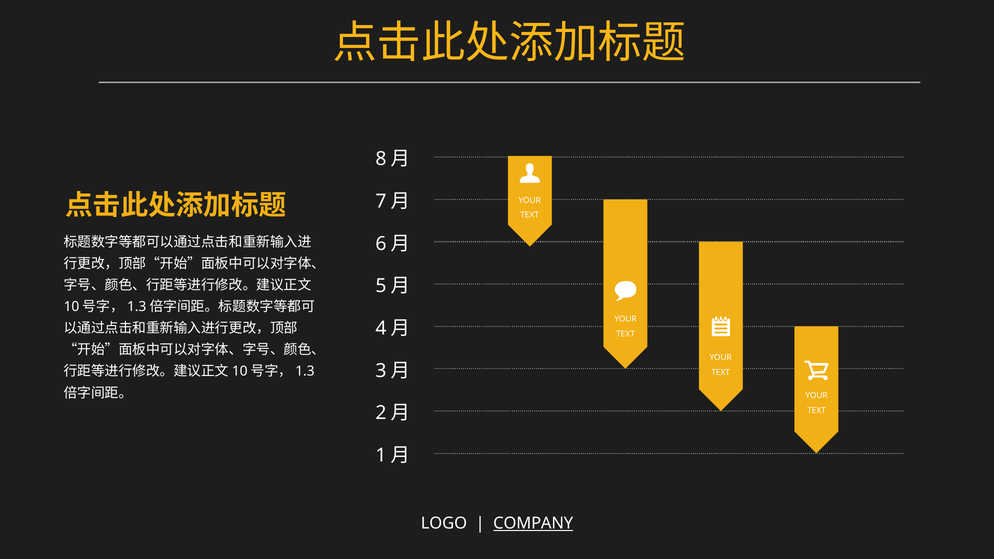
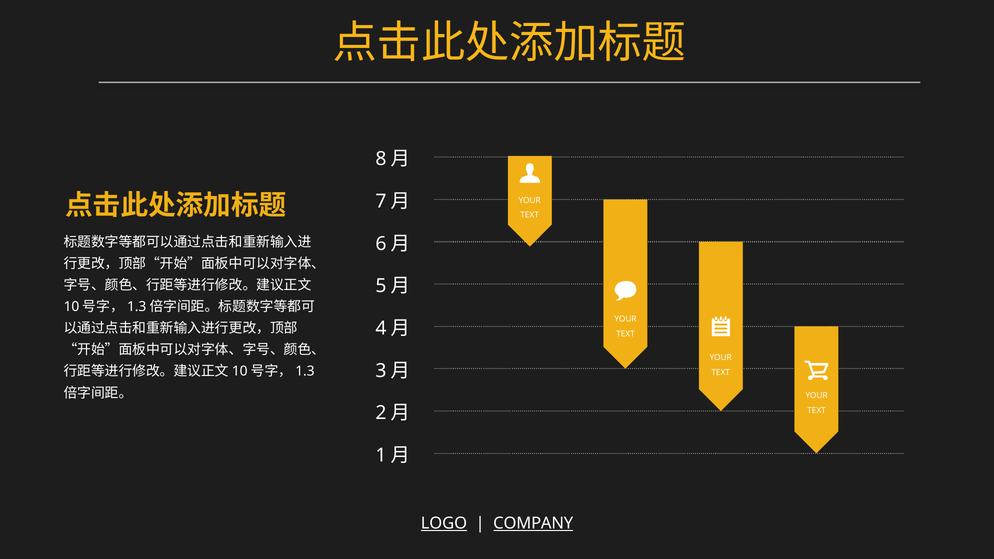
LOGO underline: none -> present
